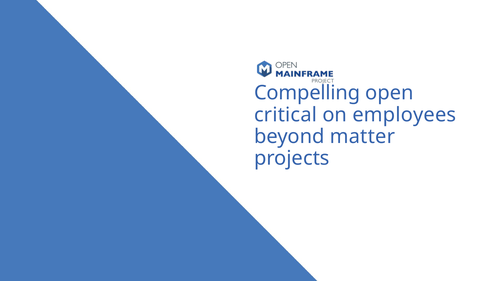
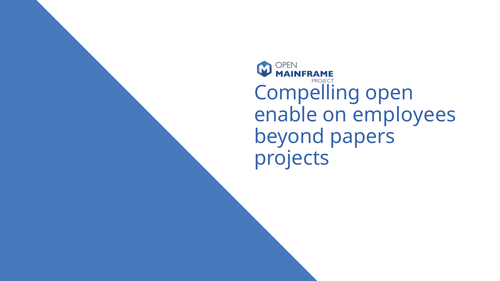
critical: critical -> enable
matter: matter -> papers
